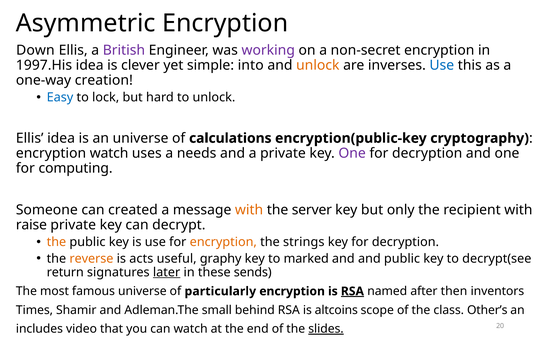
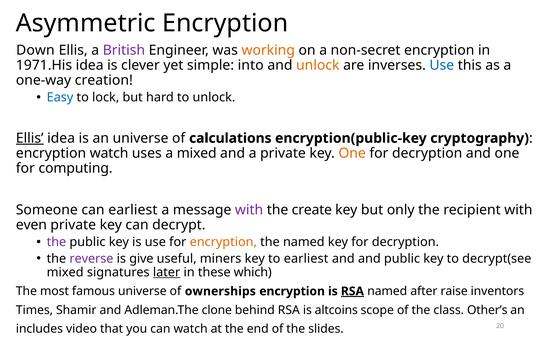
working colour: purple -> orange
1997.His: 1997.His -> 1971.His
Ellis at (30, 138) underline: none -> present
a needs: needs -> mixed
One at (352, 153) colour: purple -> orange
can created: created -> earliest
with at (249, 210) colour: orange -> purple
server: server -> create
raise: raise -> even
the at (56, 242) colour: orange -> purple
the strings: strings -> named
reverse colour: orange -> purple
acts: acts -> give
graphy: graphy -> miners
to marked: marked -> earliest
return at (65, 272): return -> mixed
sends: sends -> which
particularly: particularly -> ownerships
then: then -> raise
small: small -> clone
slides underline: present -> none
